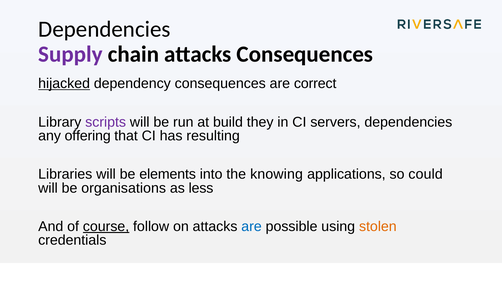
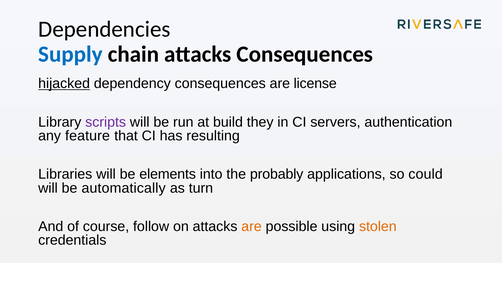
Supply colour: purple -> blue
correct: correct -> license
servers dependencies: dependencies -> authentication
offering: offering -> feature
knowing: knowing -> probably
organisations: organisations -> automatically
less: less -> turn
course underline: present -> none
are at (252, 226) colour: blue -> orange
